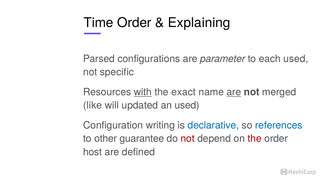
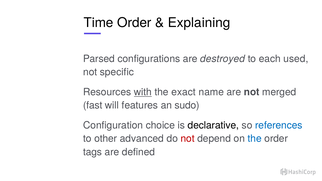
parameter: parameter -> destroyed
are at (234, 92) underline: present -> none
like: like -> fast
updated: updated -> features
an used: used -> sudo
writing: writing -> choice
declarative colour: blue -> black
guarantee: guarantee -> advanced
the at (255, 139) colour: red -> blue
host: host -> tags
